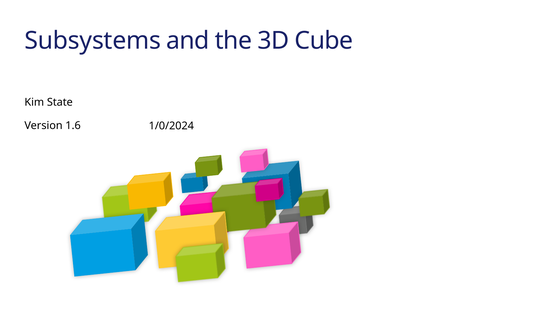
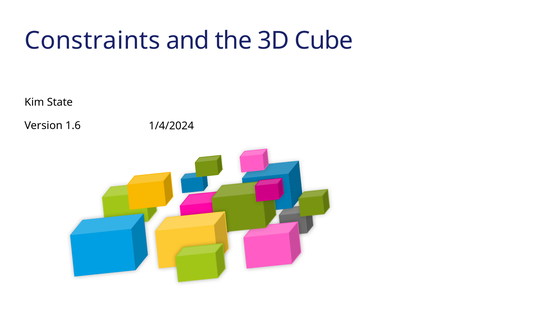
Subsystems: Subsystems -> Constraints
1/0/2024: 1/0/2024 -> 1/4/2024
